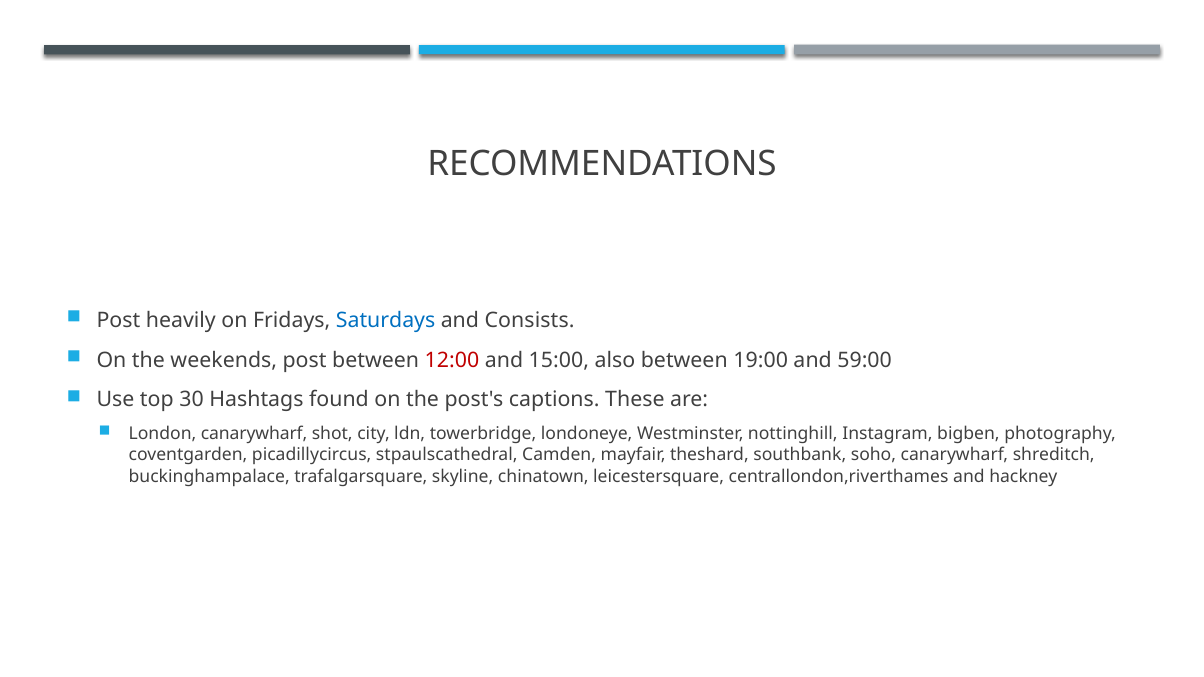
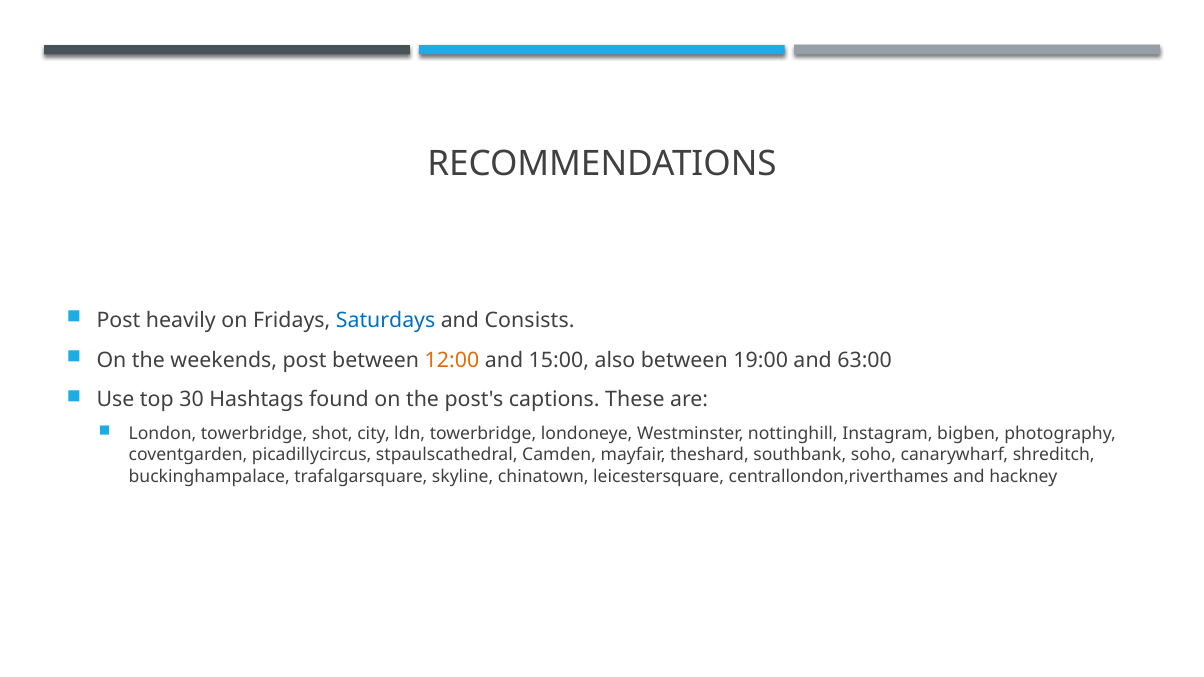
12:00 colour: red -> orange
59:00: 59:00 -> 63:00
London canarywharf: canarywharf -> towerbridge
